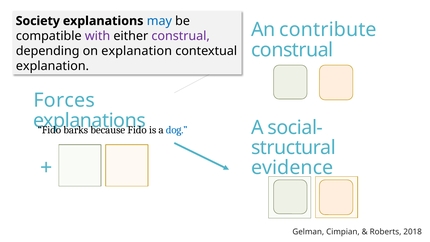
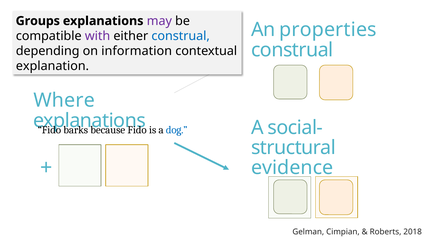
Society: Society -> Groups
may colour: blue -> purple
contribute: contribute -> properties
construal at (181, 36) colour: purple -> blue
on explanation: explanation -> information
Forces: Forces -> Where
